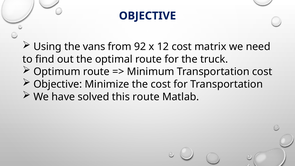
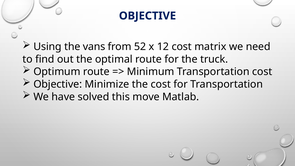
92: 92 -> 52
this route: route -> move
